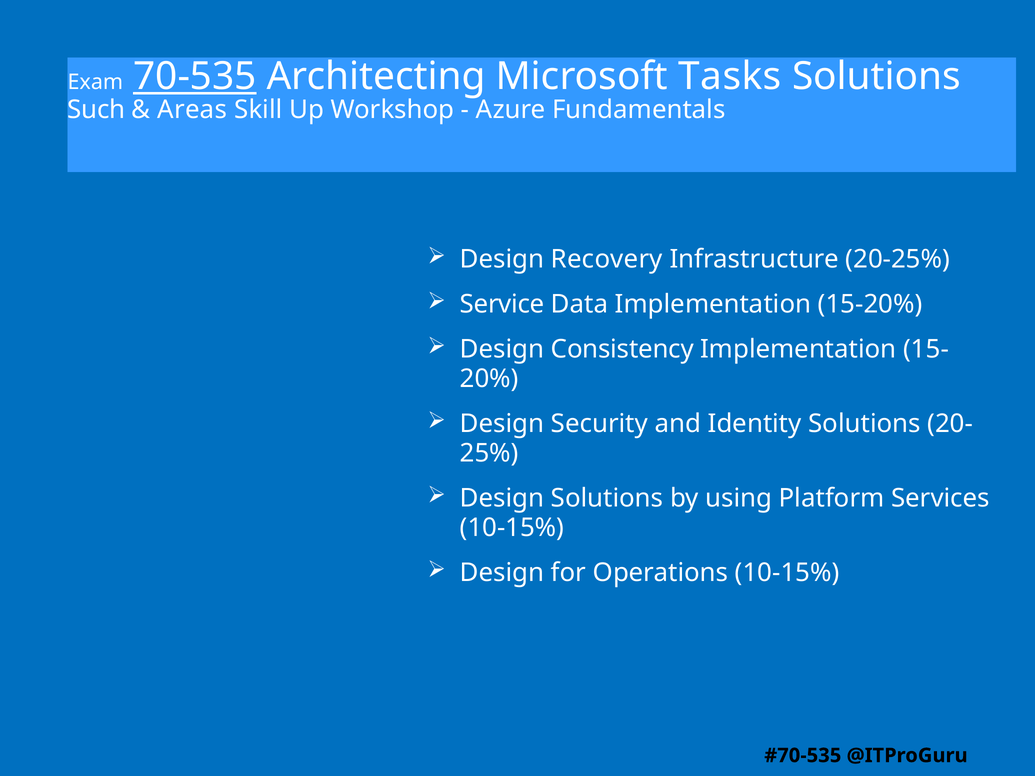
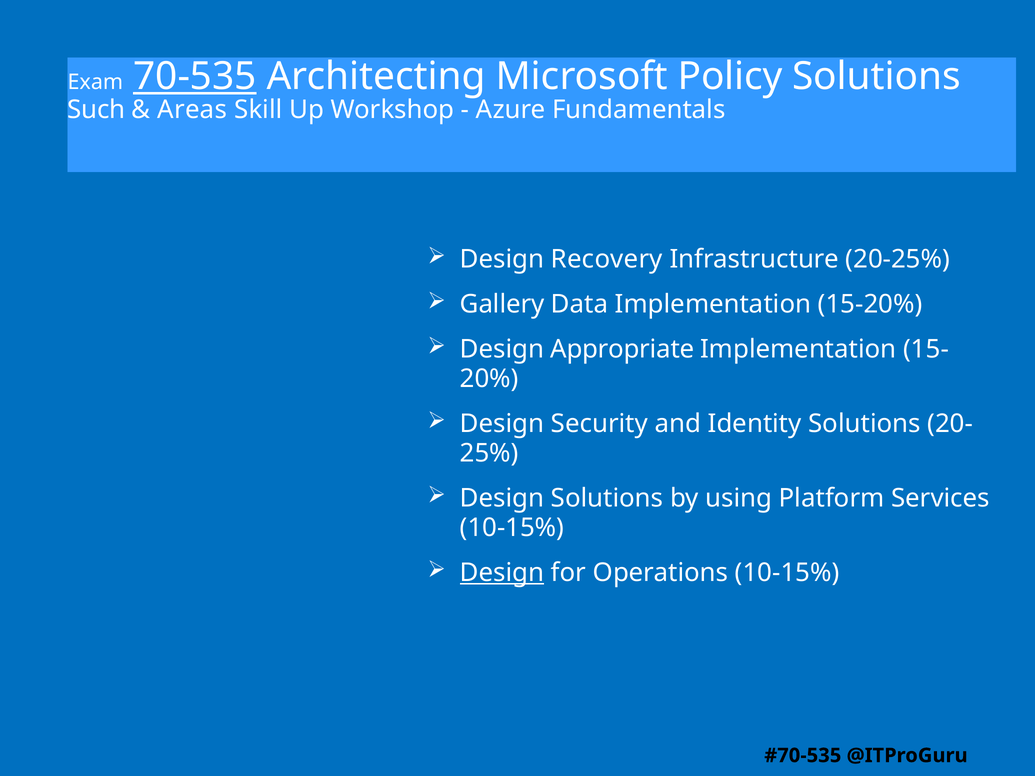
Tasks: Tasks -> Policy
Service: Service -> Gallery
Consistency: Consistency -> Appropriate
Design at (502, 573) underline: none -> present
